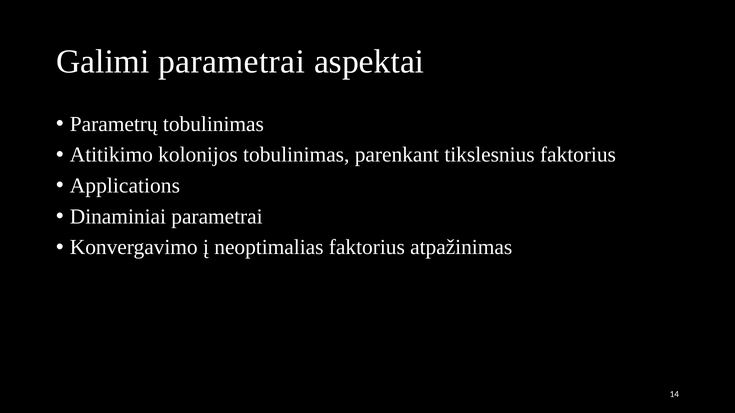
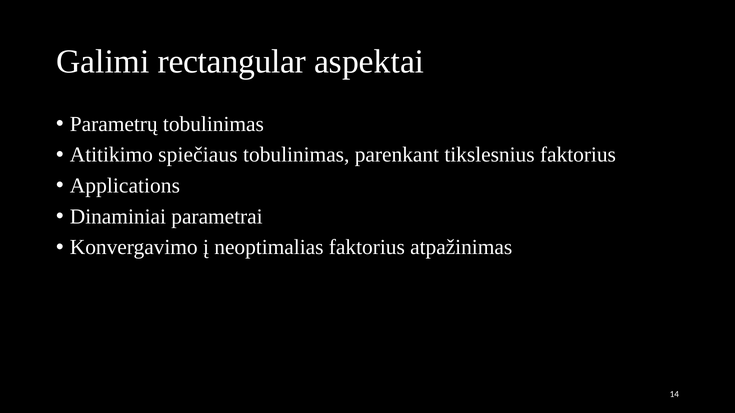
Galimi parametrai: parametrai -> rectangular
kolonijos: kolonijos -> spiečiaus
